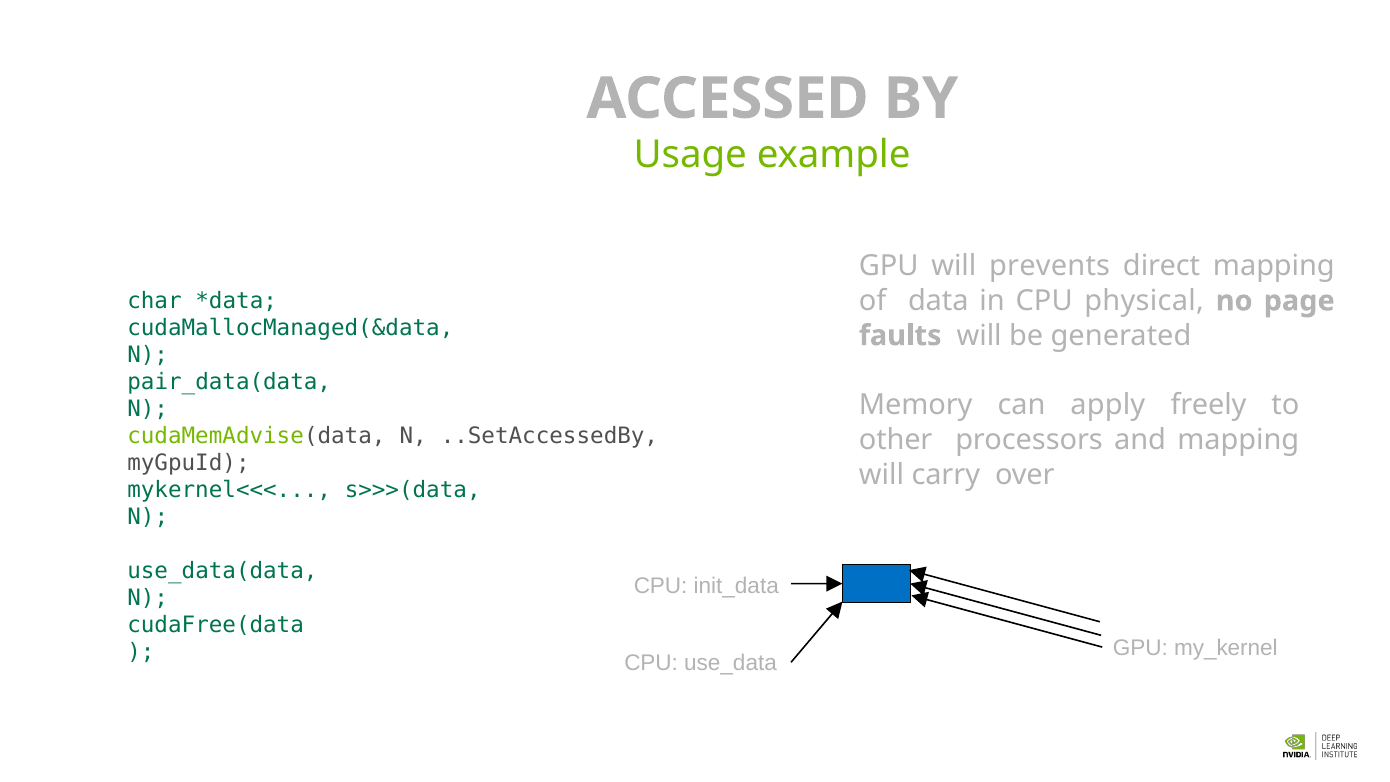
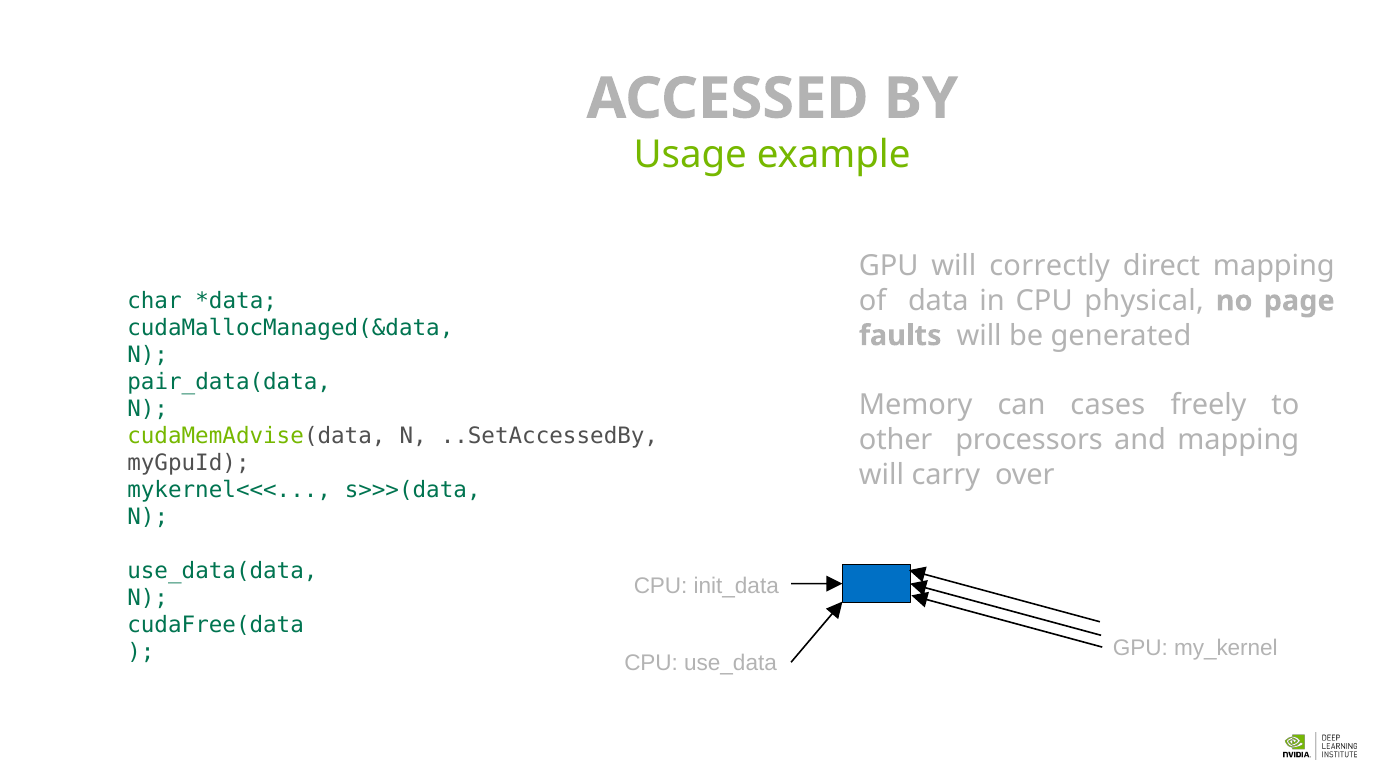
prevents: prevents -> correctly
apply: apply -> cases
